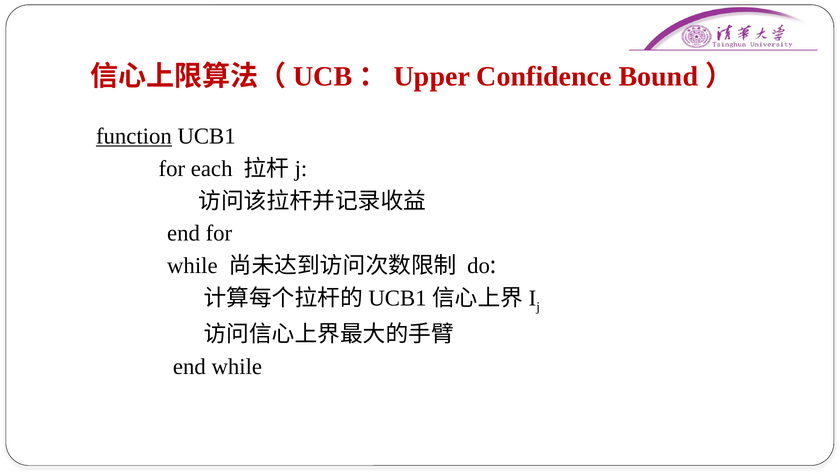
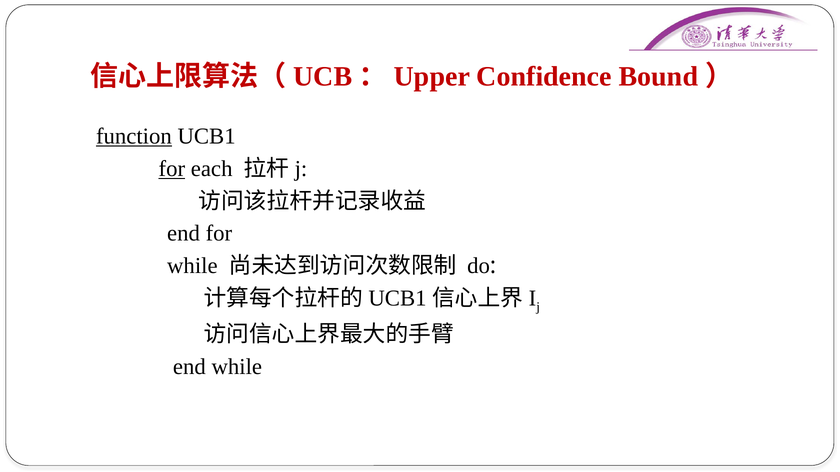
for at (172, 169) underline: none -> present
